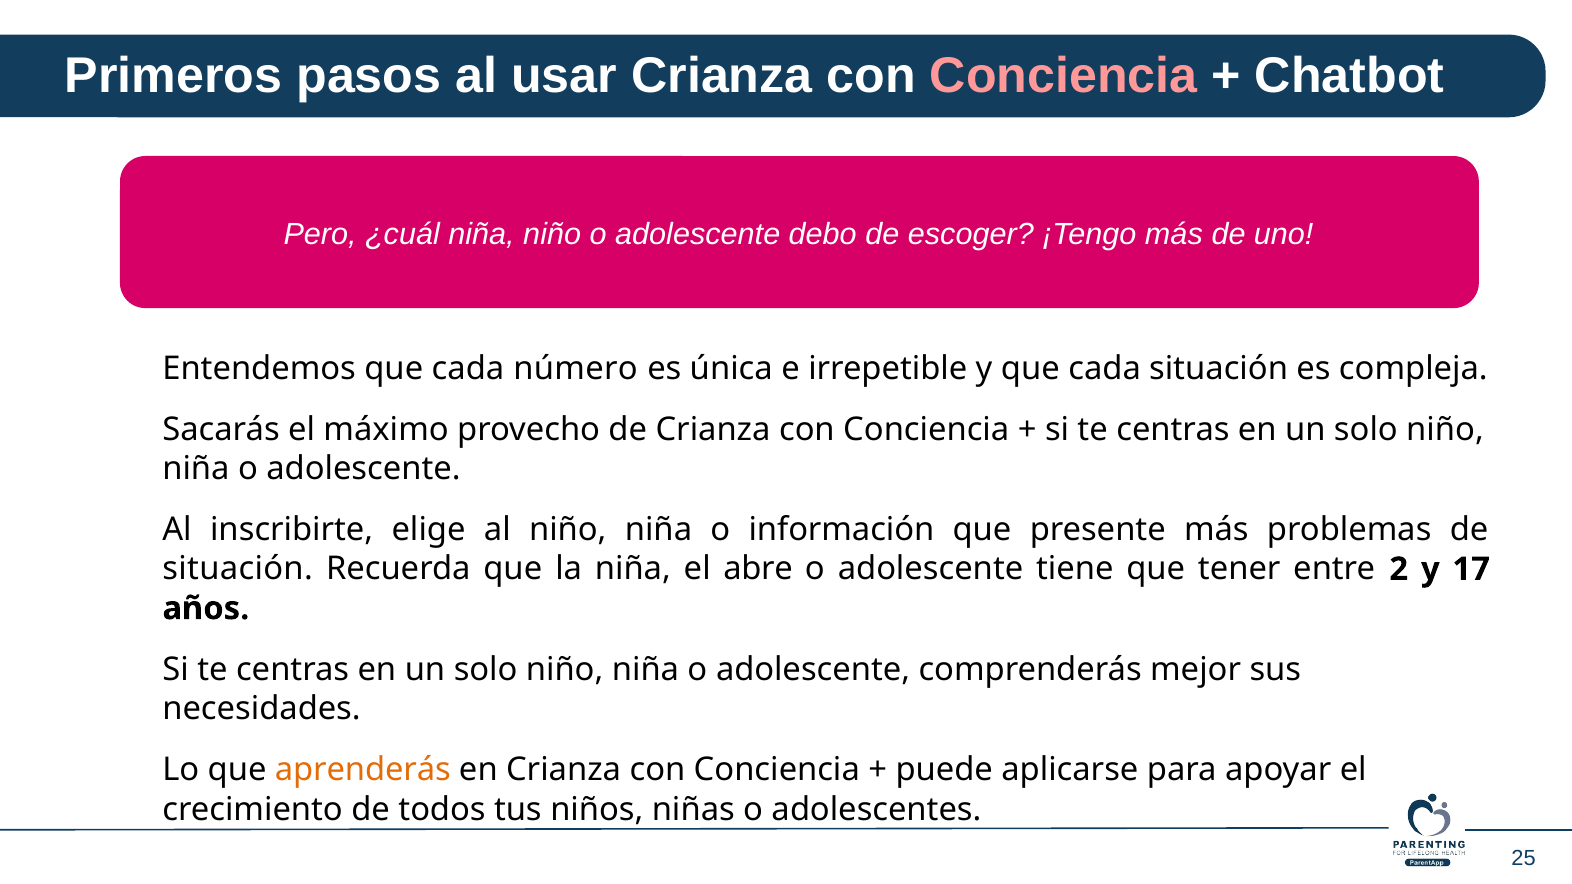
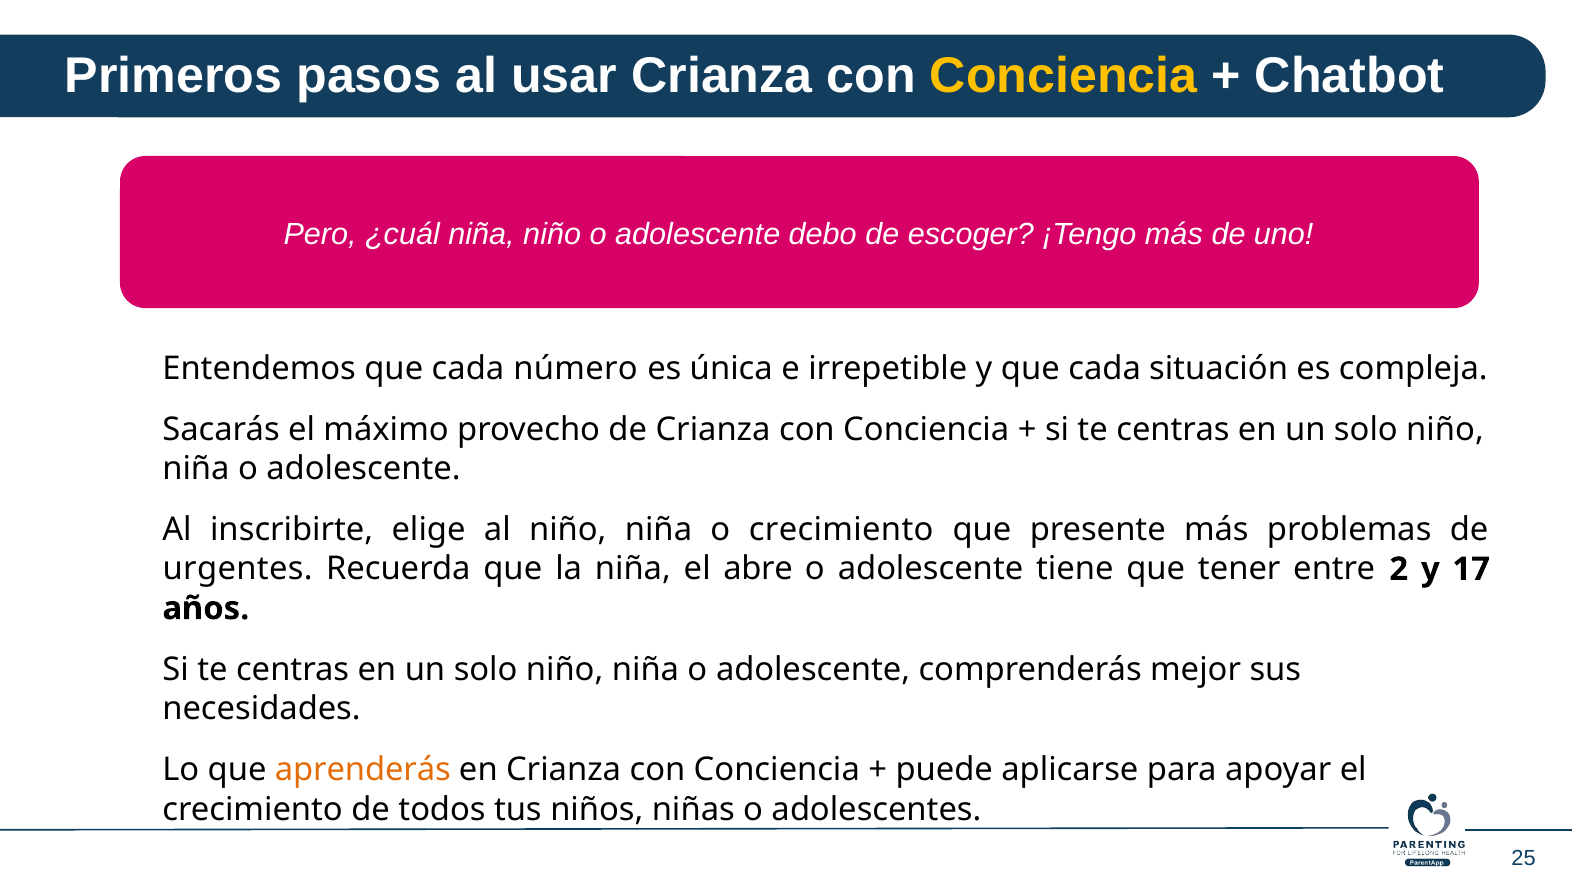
Conciencia at (1064, 75) colour: pink -> yellow
o información: información -> crecimiento
situación at (238, 569): situación -> urgentes
